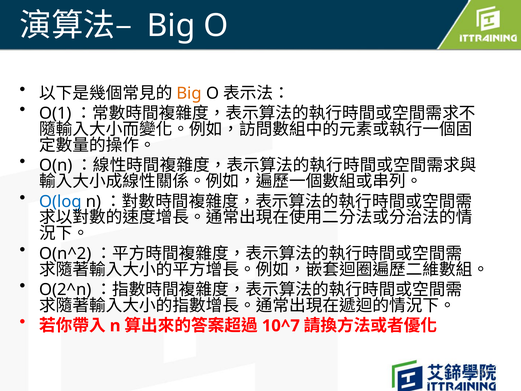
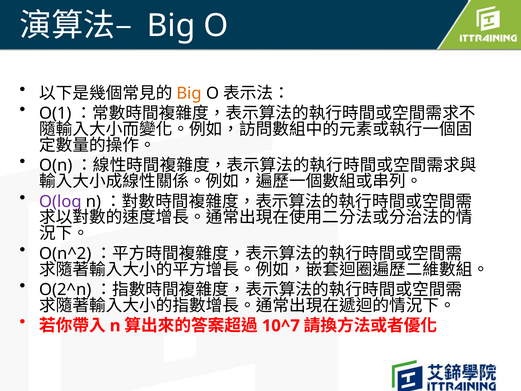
O(log colour: blue -> purple
